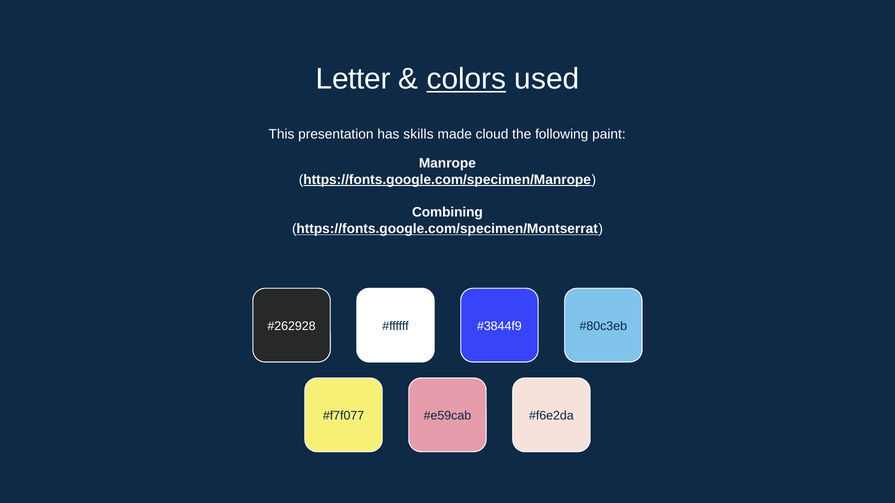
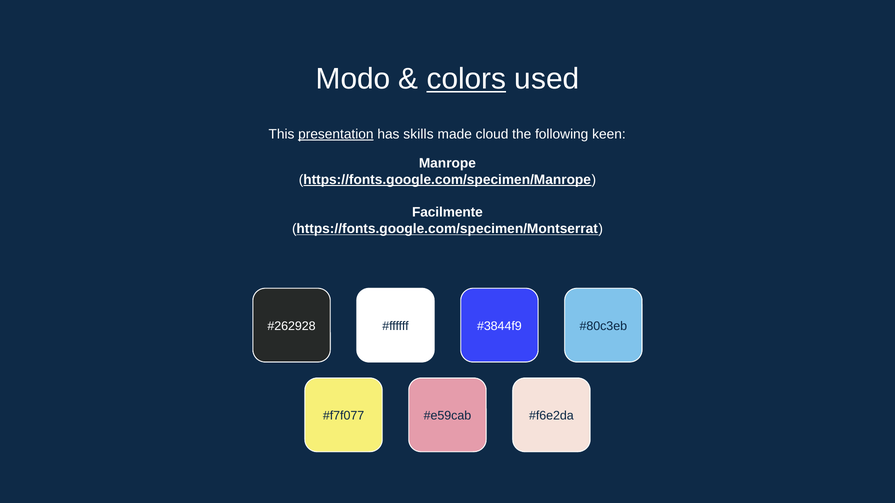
Letter: Letter -> Modo
presentation underline: none -> present
paint: paint -> keen
Combining: Combining -> Facilmente
